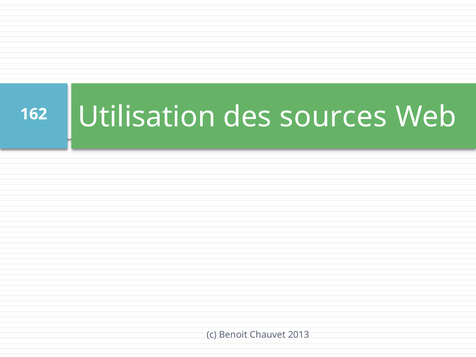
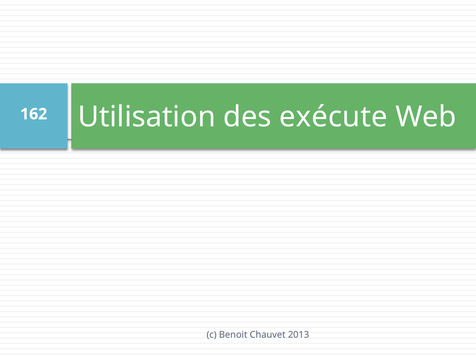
sources: sources -> exécute
